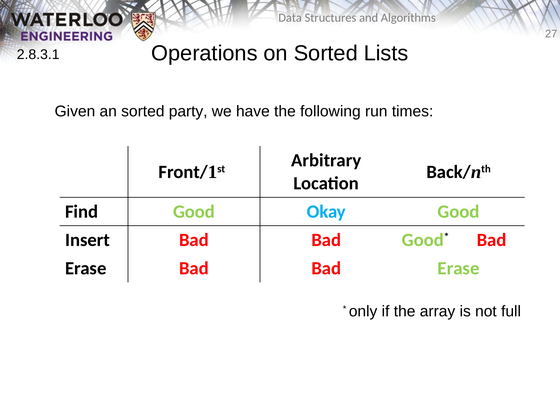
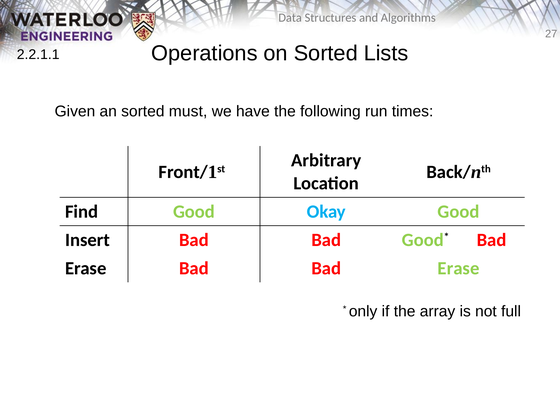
2.8.3.1: 2.8.3.1 -> 2.2.1.1
party: party -> must
